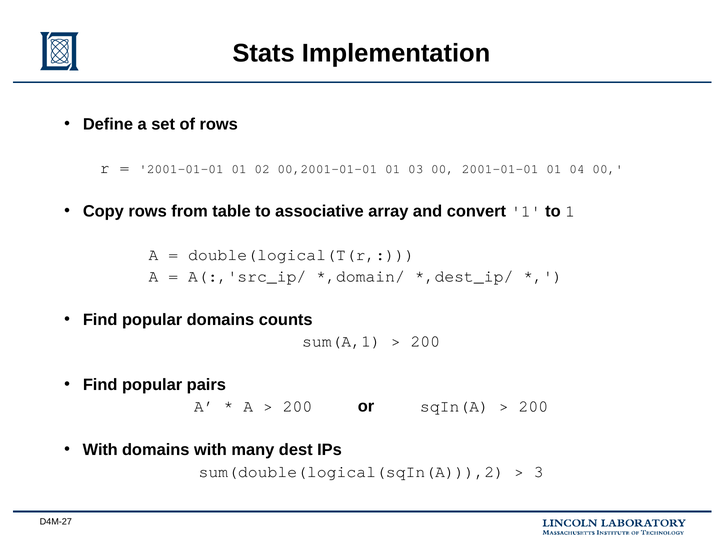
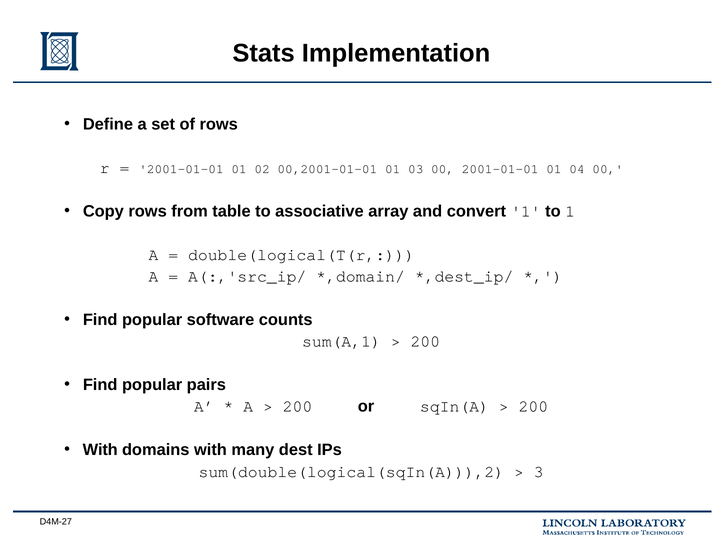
popular domains: domains -> software
